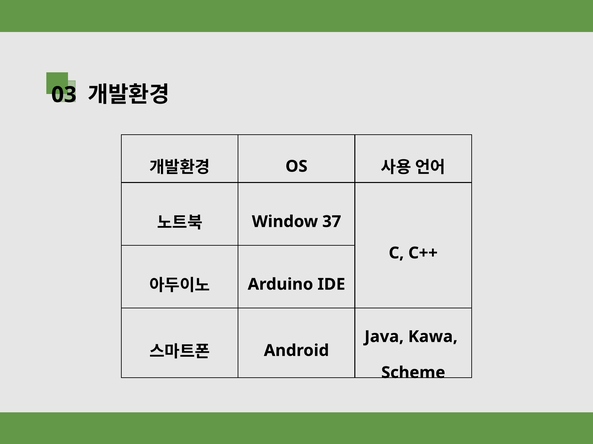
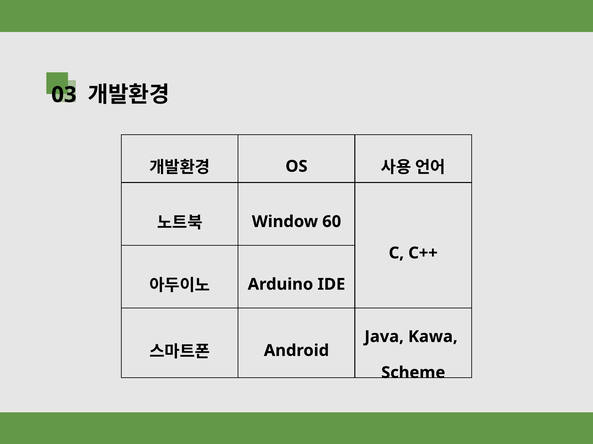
37: 37 -> 60
